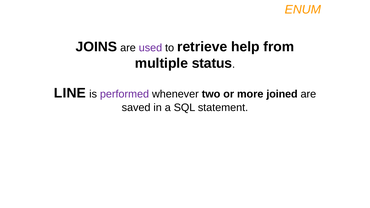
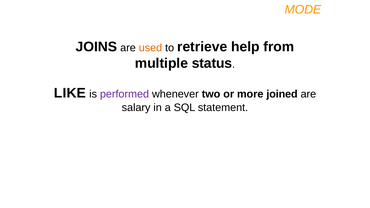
ENUM: ENUM -> MODE
used colour: purple -> orange
LINE: LINE -> LIKE
saved: saved -> salary
